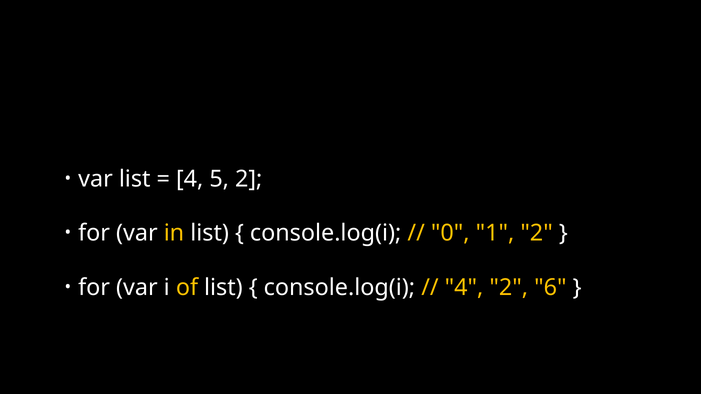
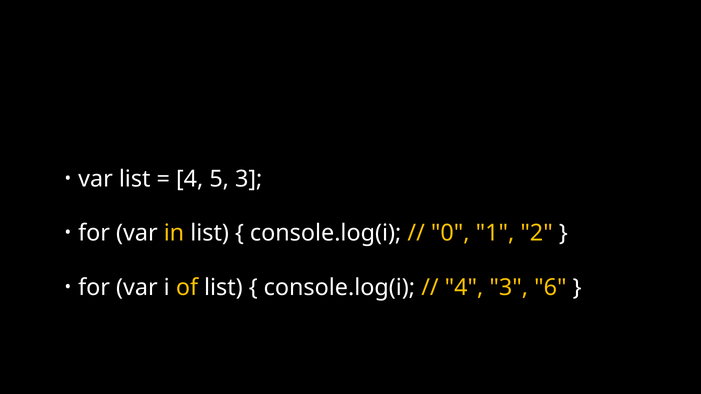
5 2: 2 -> 3
4 2: 2 -> 3
